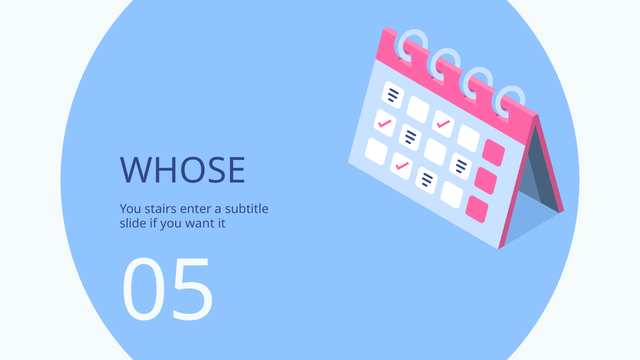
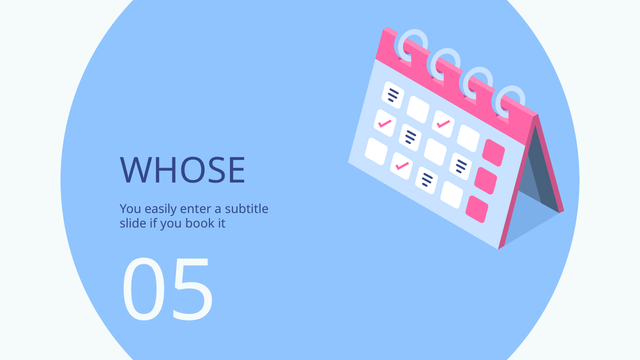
stairs: stairs -> easily
want: want -> book
